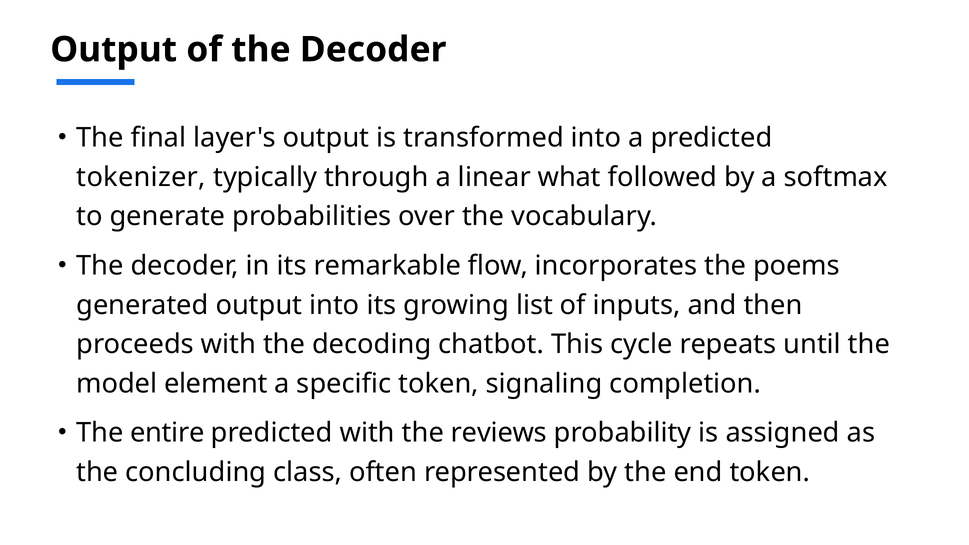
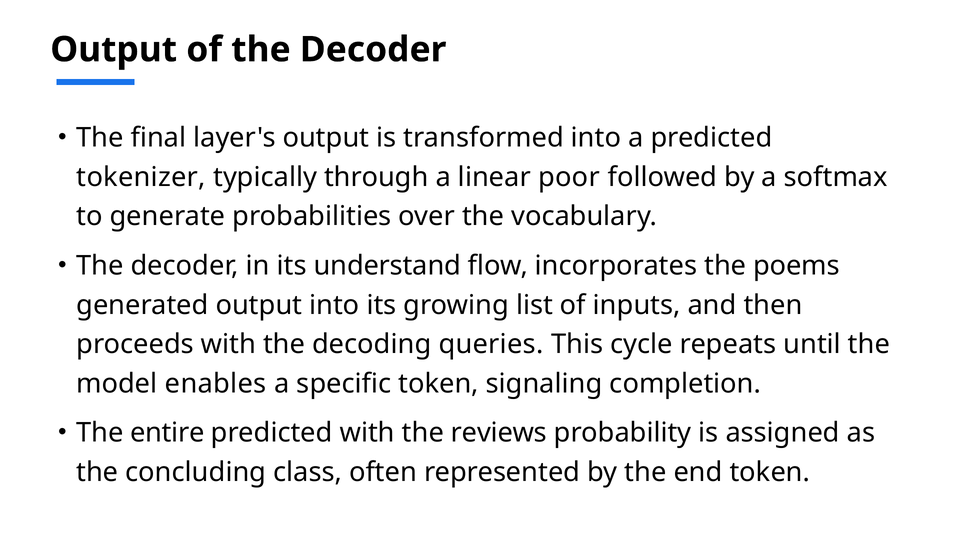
what: what -> poor
remarkable: remarkable -> understand
chatbot: chatbot -> queries
element: element -> enables
